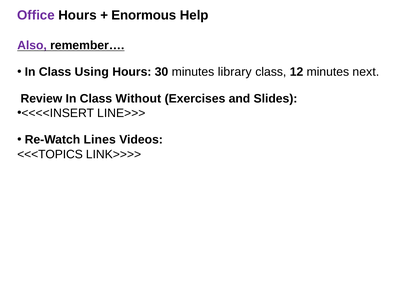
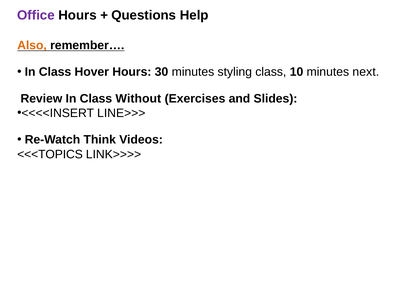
Enormous: Enormous -> Questions
Also colour: purple -> orange
Using: Using -> Hover
library: library -> styling
12: 12 -> 10
Lines: Lines -> Think
